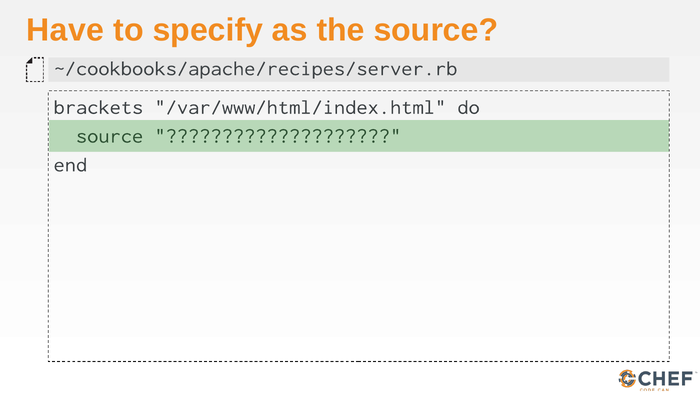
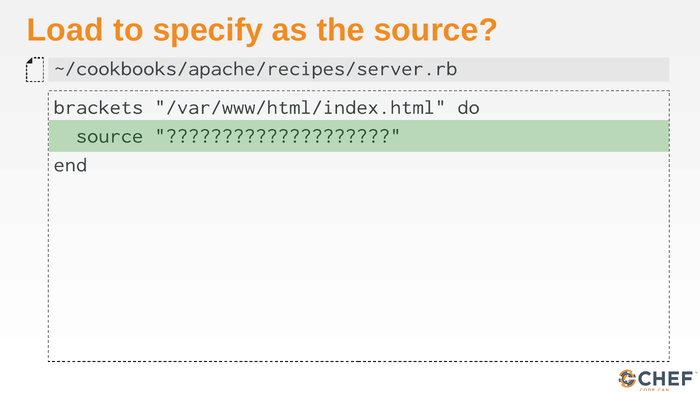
Have: Have -> Load
